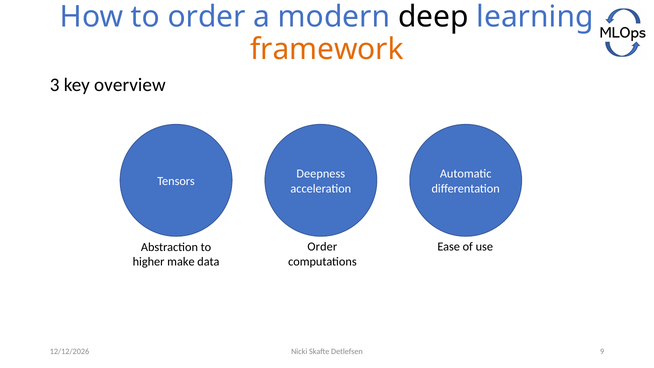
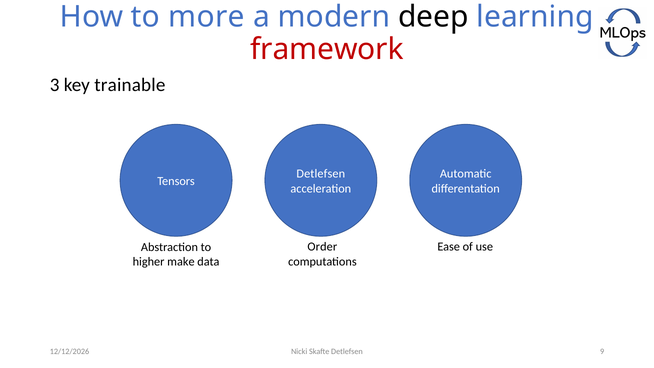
to order: order -> more
framework colour: orange -> red
overview: overview -> trainable
Deepness at (321, 174): Deepness -> Detlefsen
